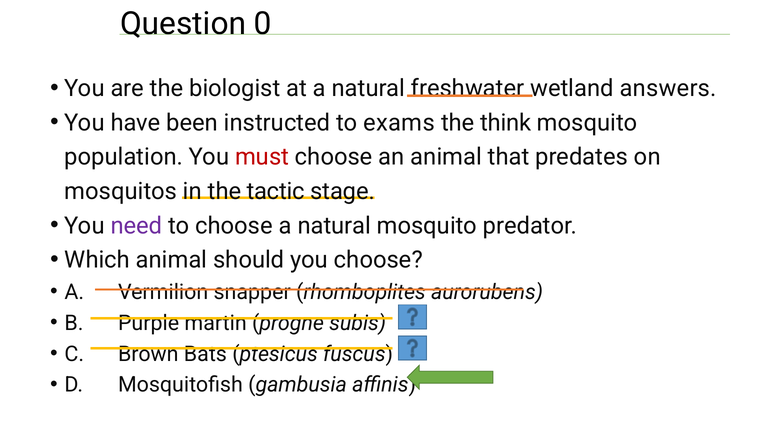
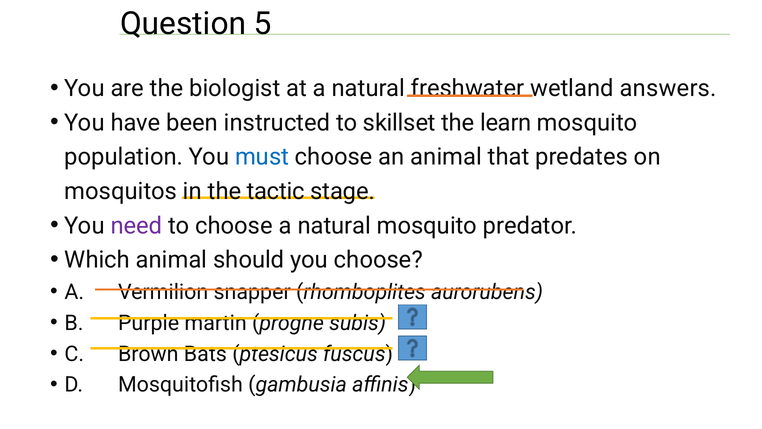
0: 0 -> 5
exams: exams -> skillset
think: think -> learn
must colour: red -> blue
